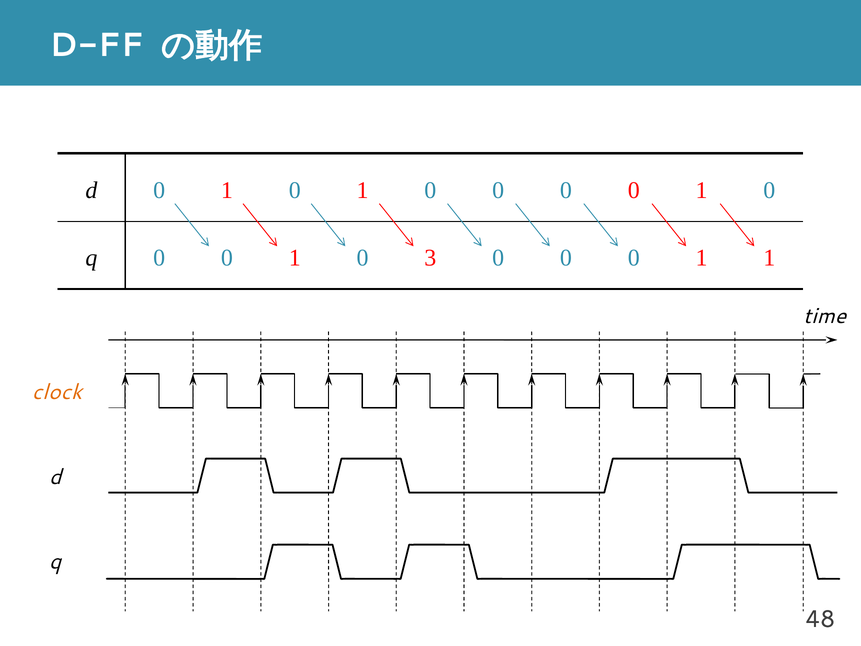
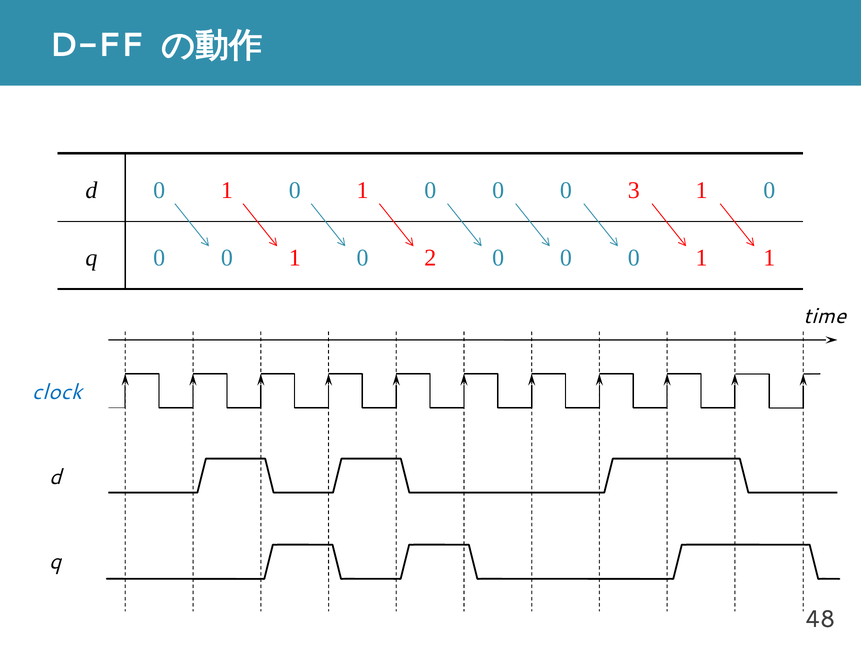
0 0 0 0: 0 -> 3
3: 3 -> 2
clock colour: orange -> blue
